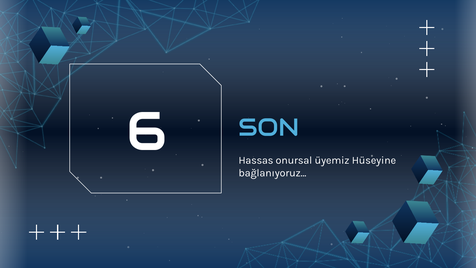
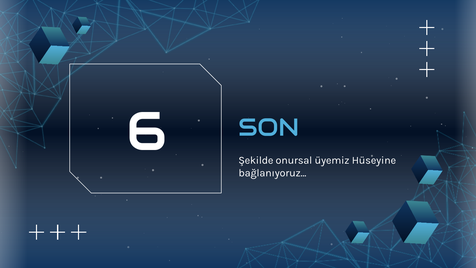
Hassas: Hassas -> Şekilde
